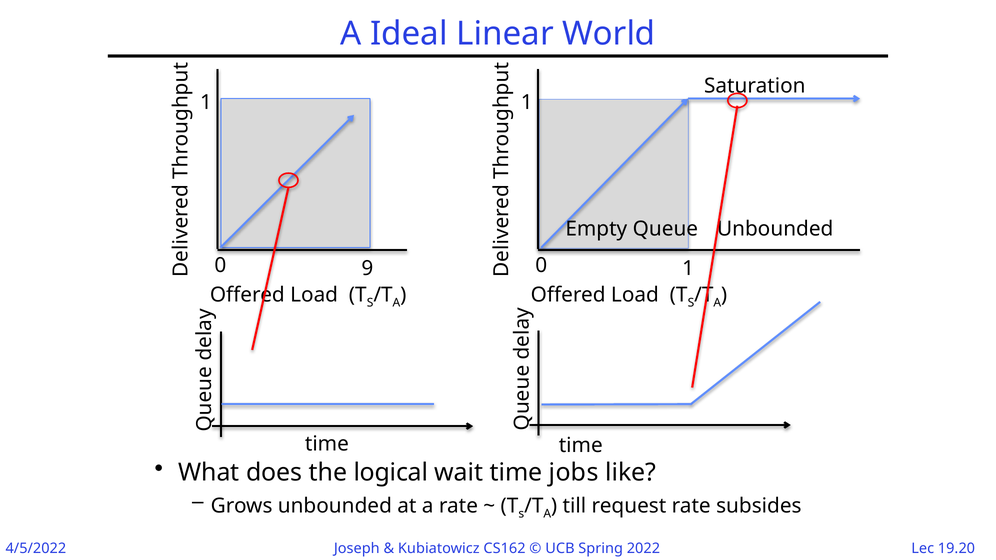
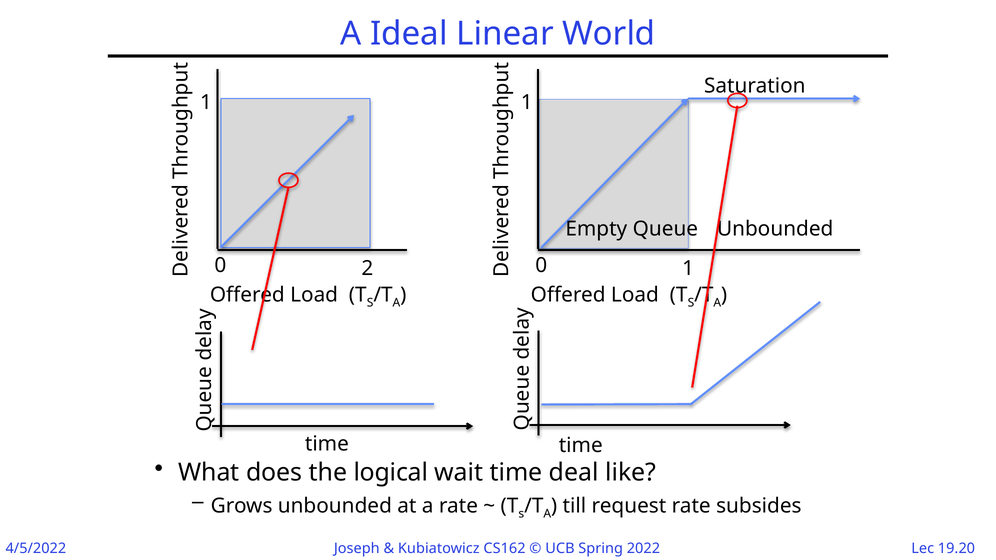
9: 9 -> 2
jobs: jobs -> deal
